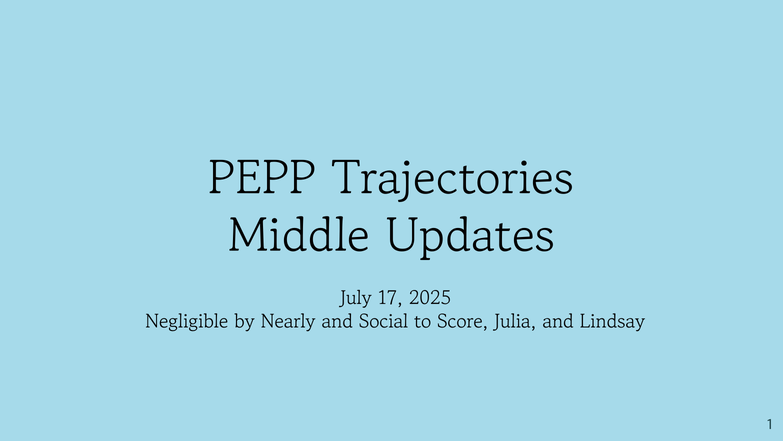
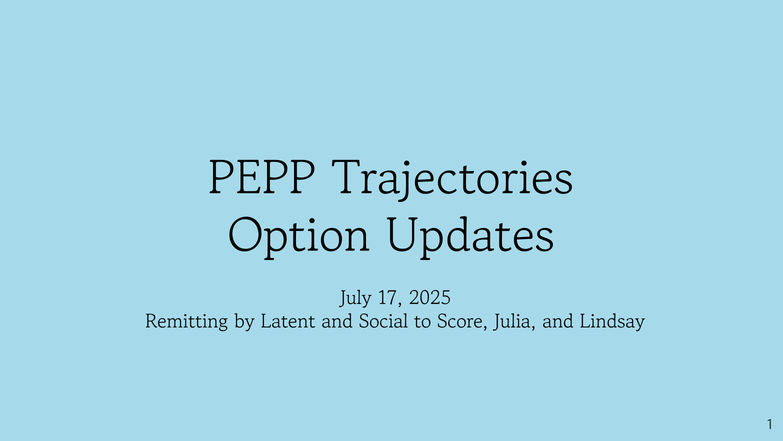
Middle: Middle -> Option
Negligible: Negligible -> Remitting
Nearly: Nearly -> Latent
